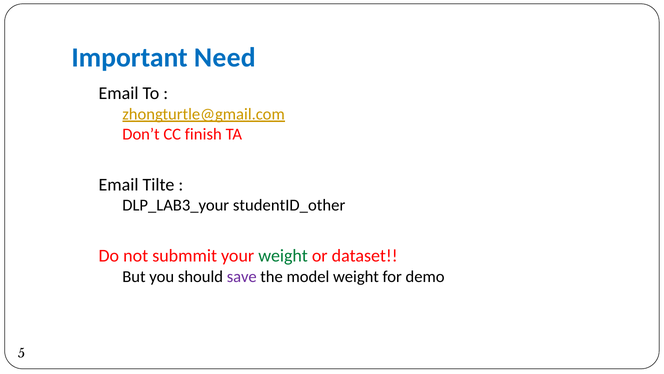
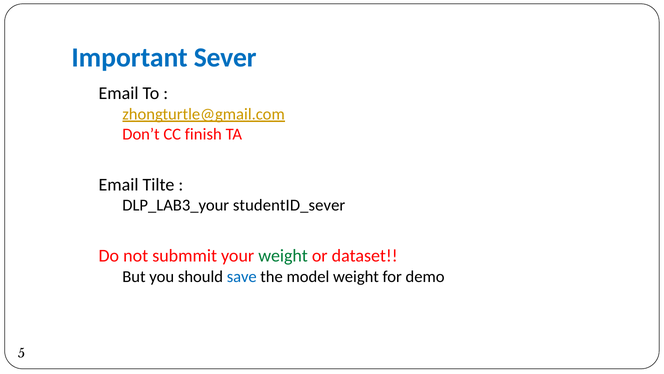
Need: Need -> Sever
studentID_other: studentID_other -> studentID_sever
save colour: purple -> blue
